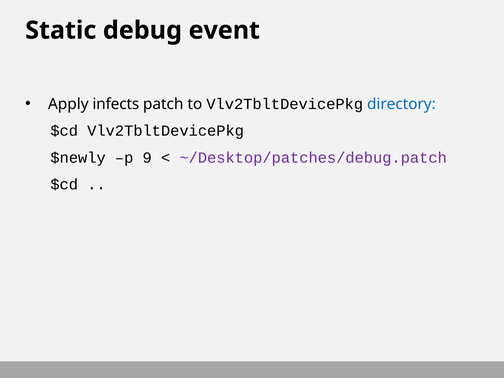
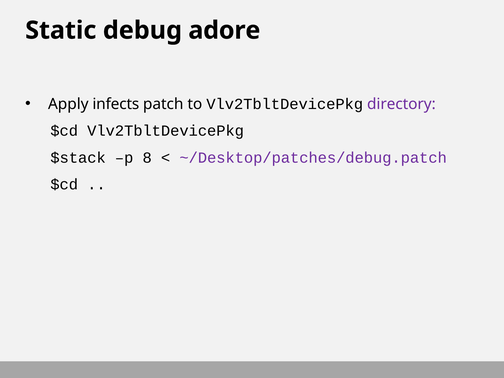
event: event -> adore
directory colour: blue -> purple
$newly: $newly -> $stack
9: 9 -> 8
